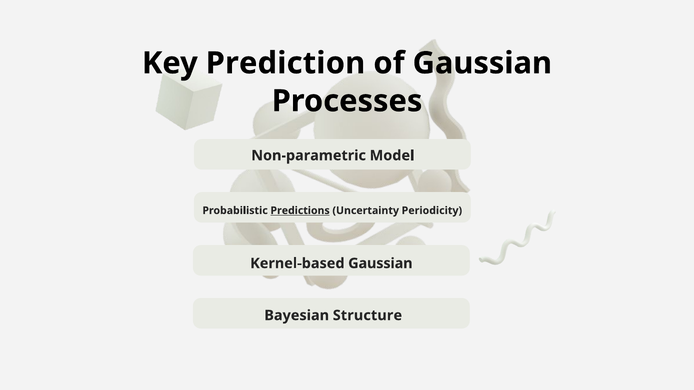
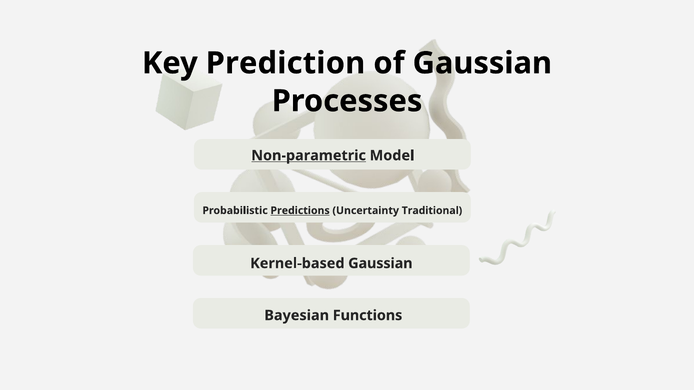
Non-parametric underline: none -> present
Periodicity: Periodicity -> Traditional
Structure: Structure -> Functions
